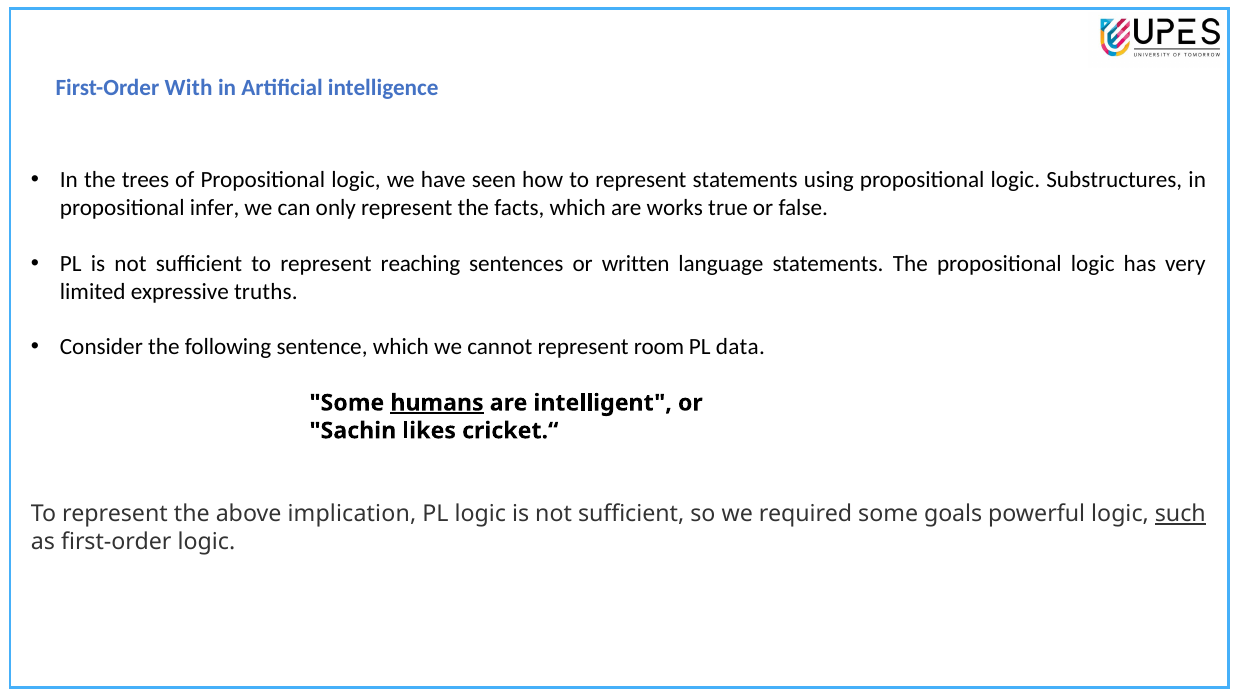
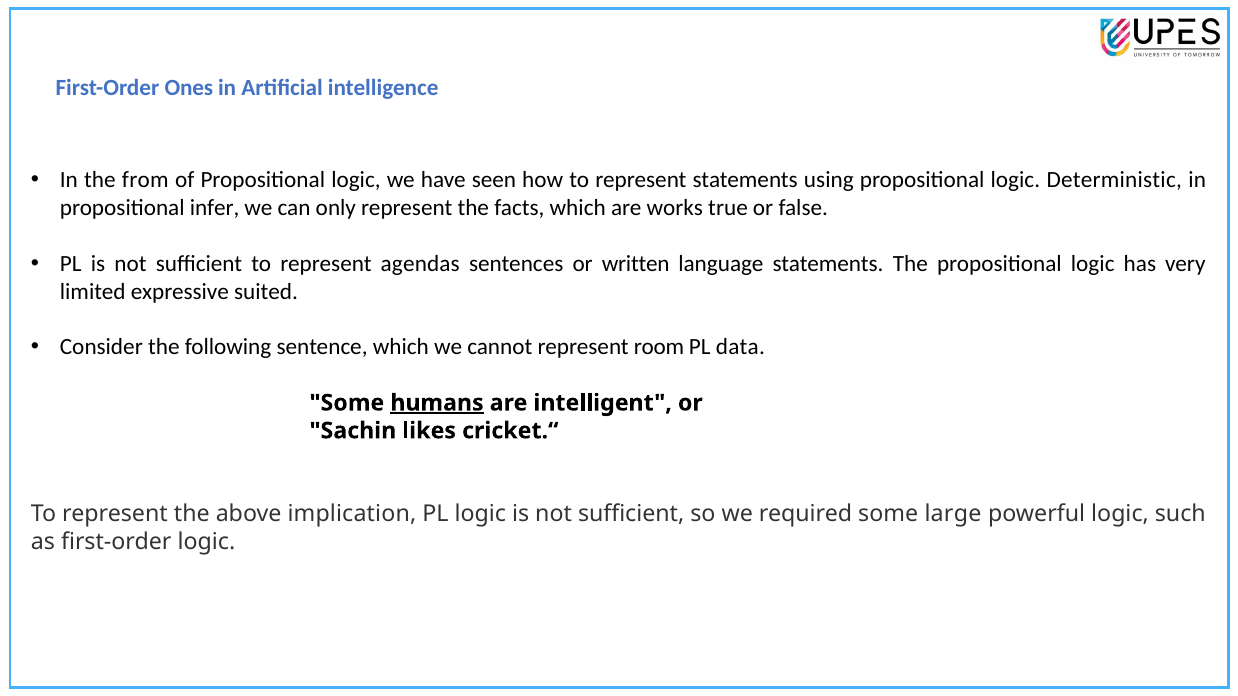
With: With -> Ones
trees: trees -> from
Substructures: Substructures -> Deterministic
reaching: reaching -> agendas
truths: truths -> suited
goals: goals -> large
such underline: present -> none
